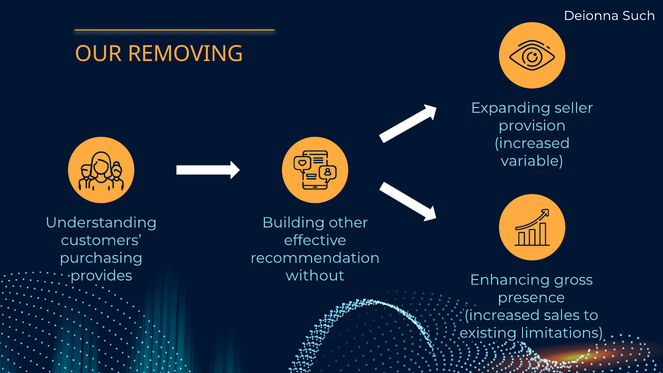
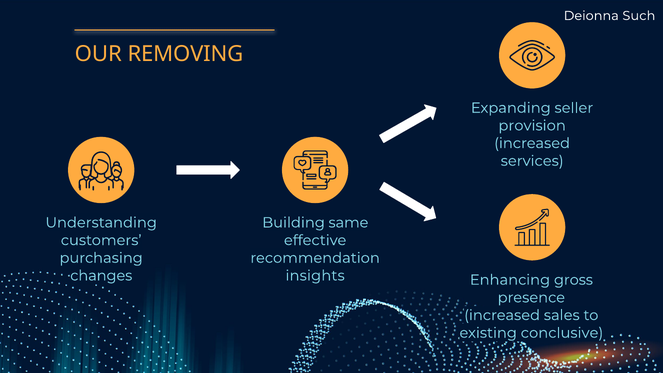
variable: variable -> services
other: other -> same
provides: provides -> changes
without: without -> insights
limitations: limitations -> conclusive
